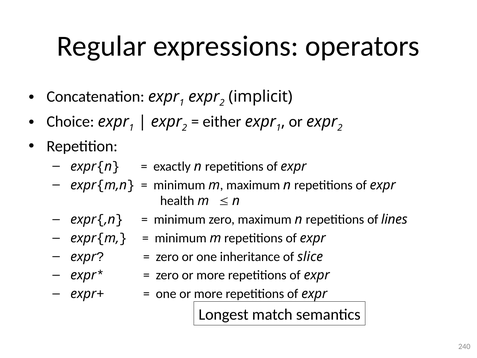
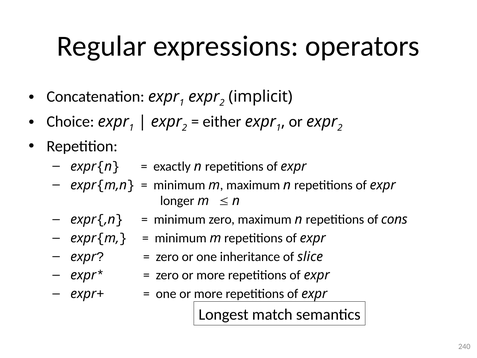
health: health -> longer
lines: lines -> cons
